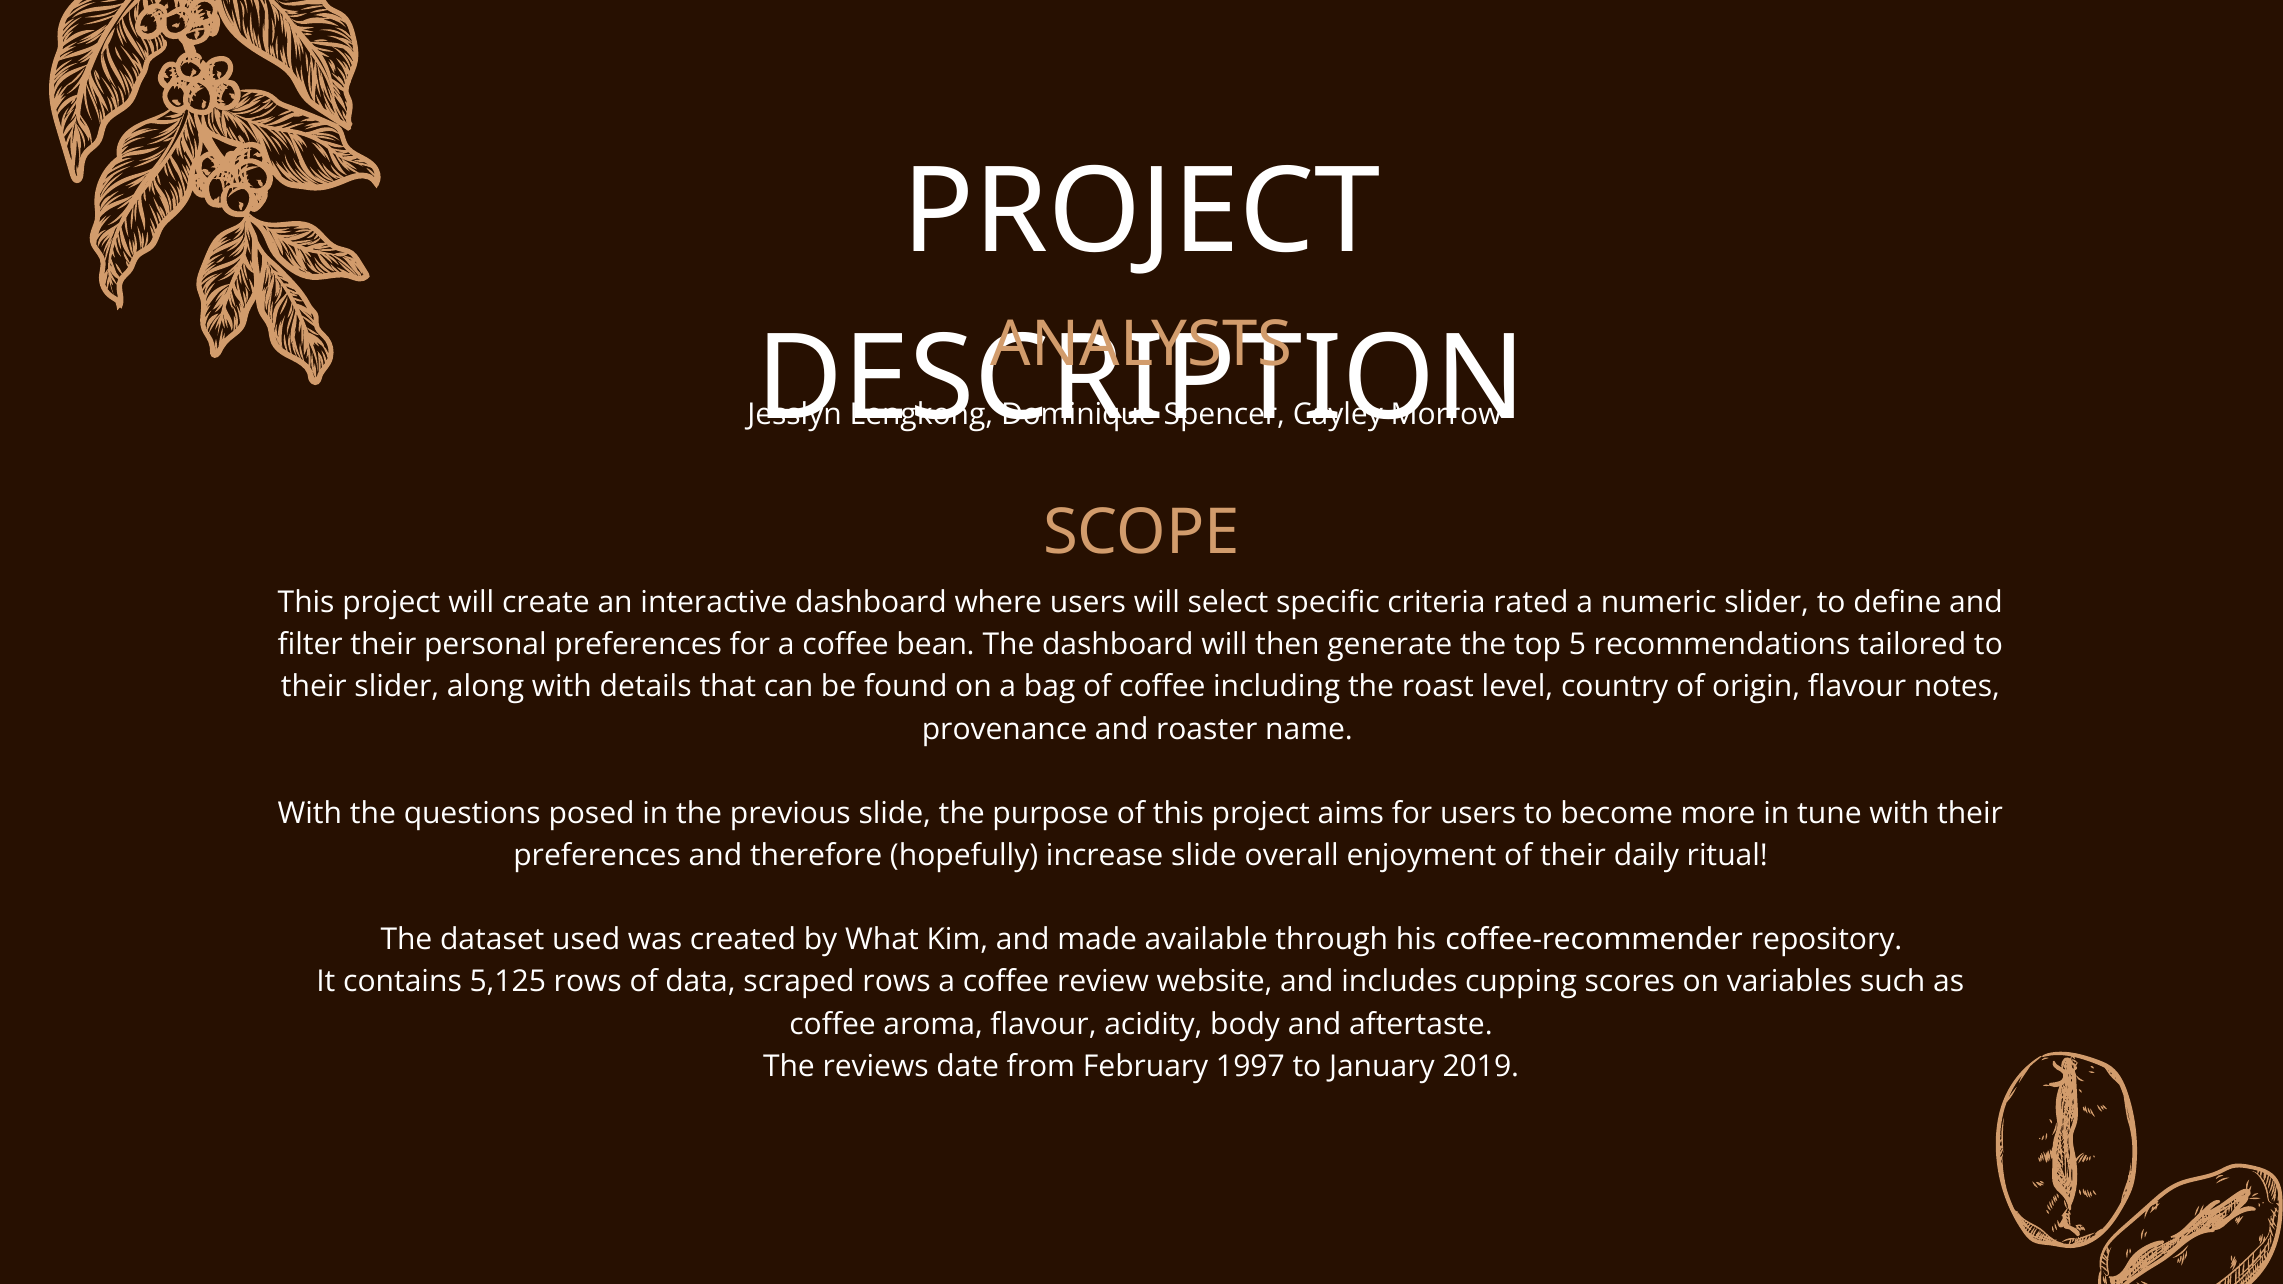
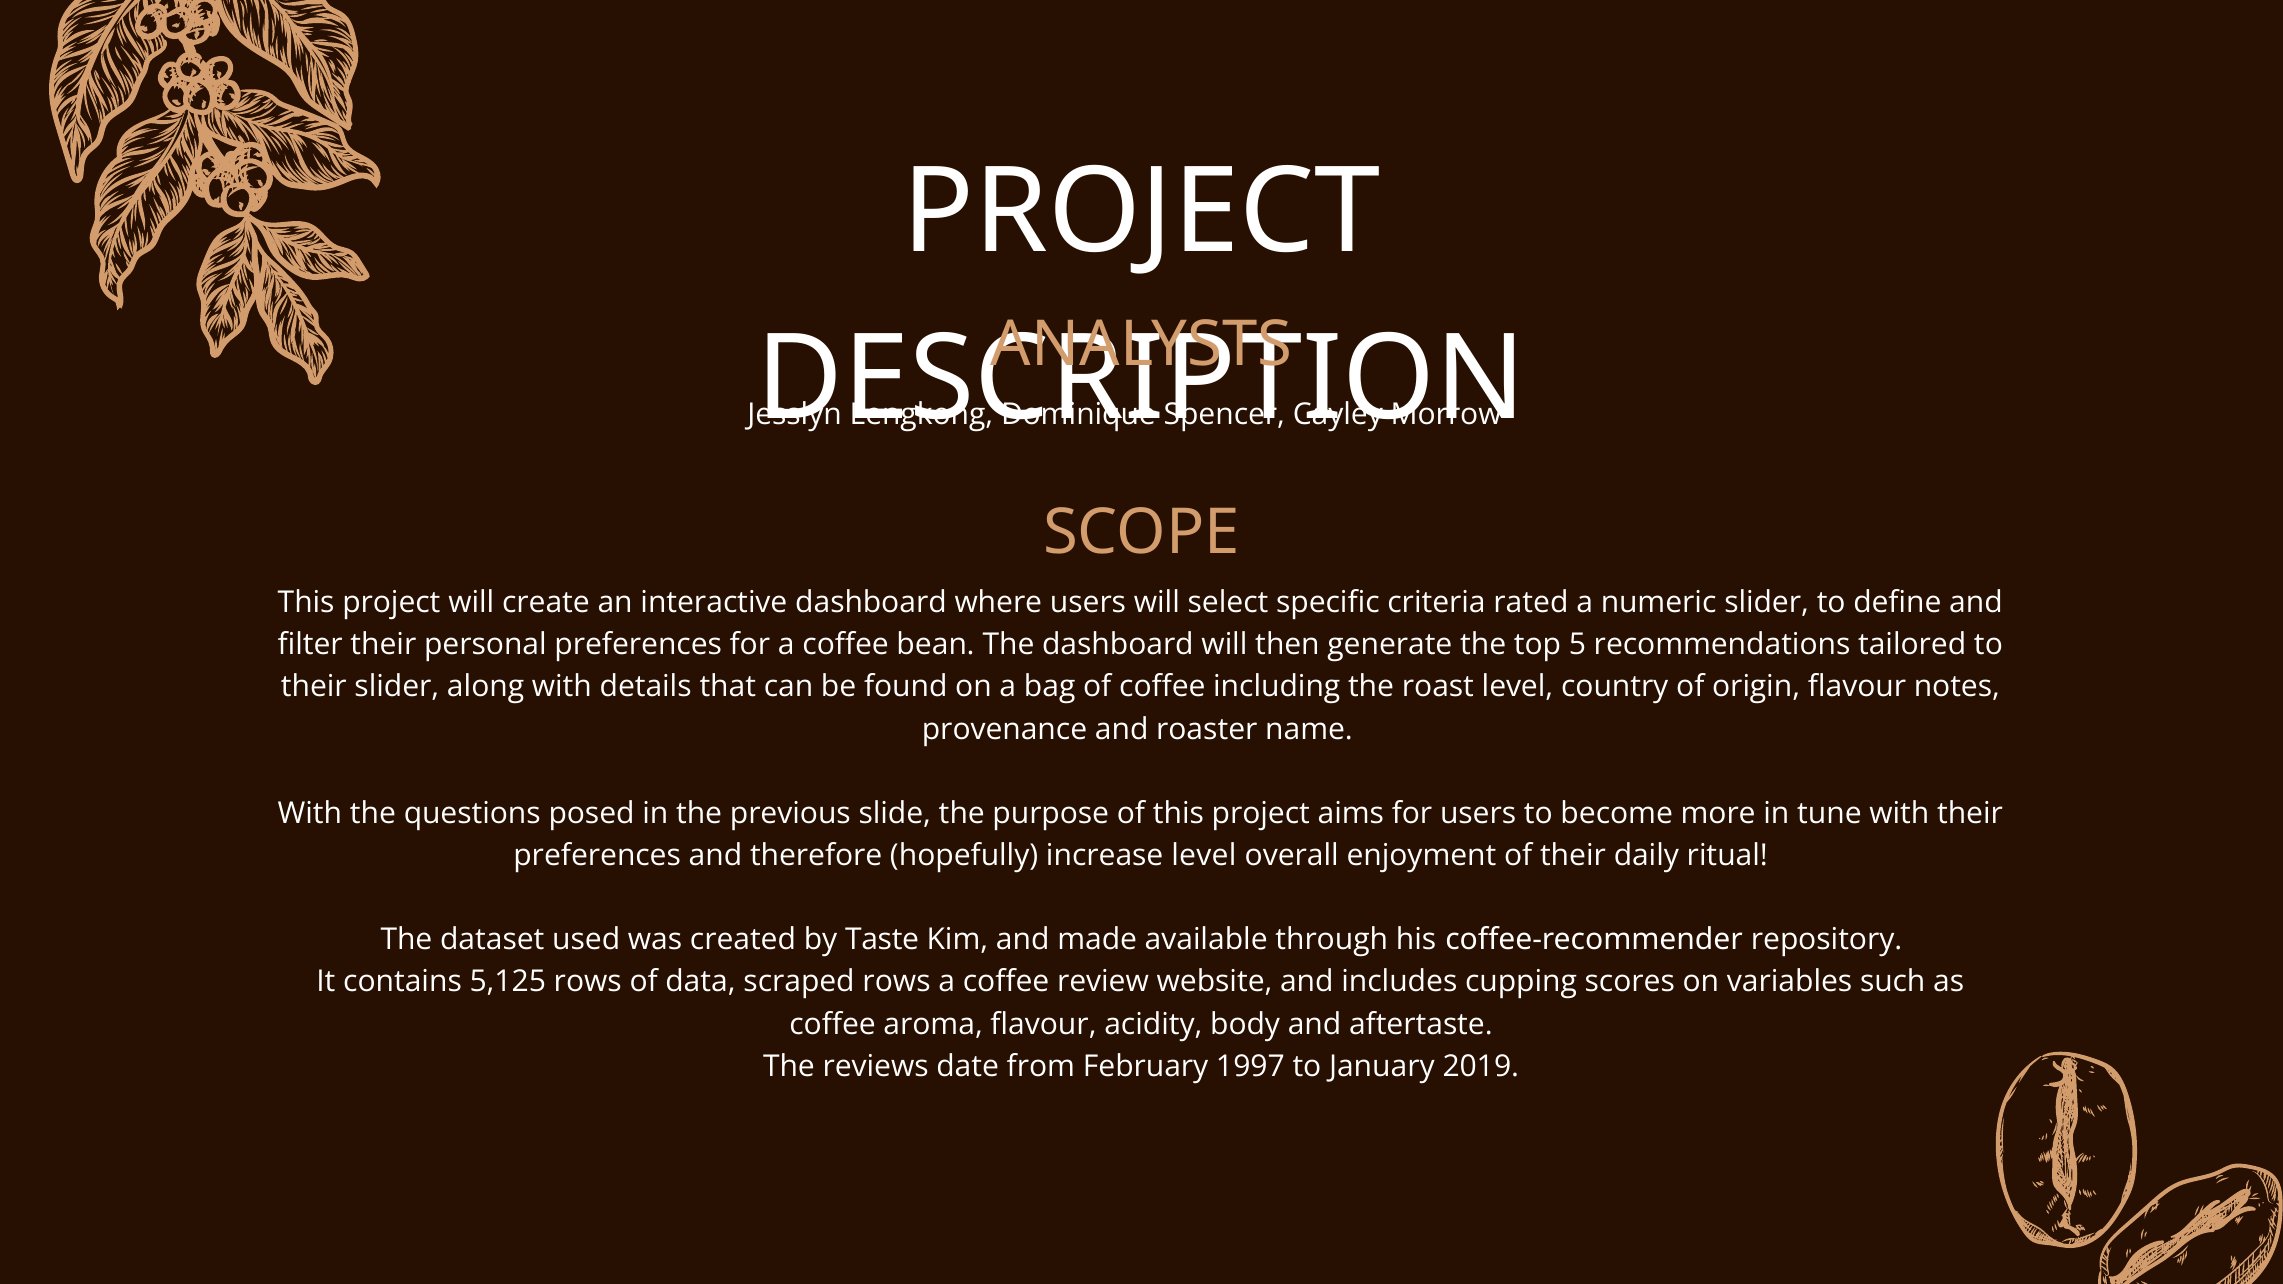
increase slide: slide -> level
What: What -> Taste
